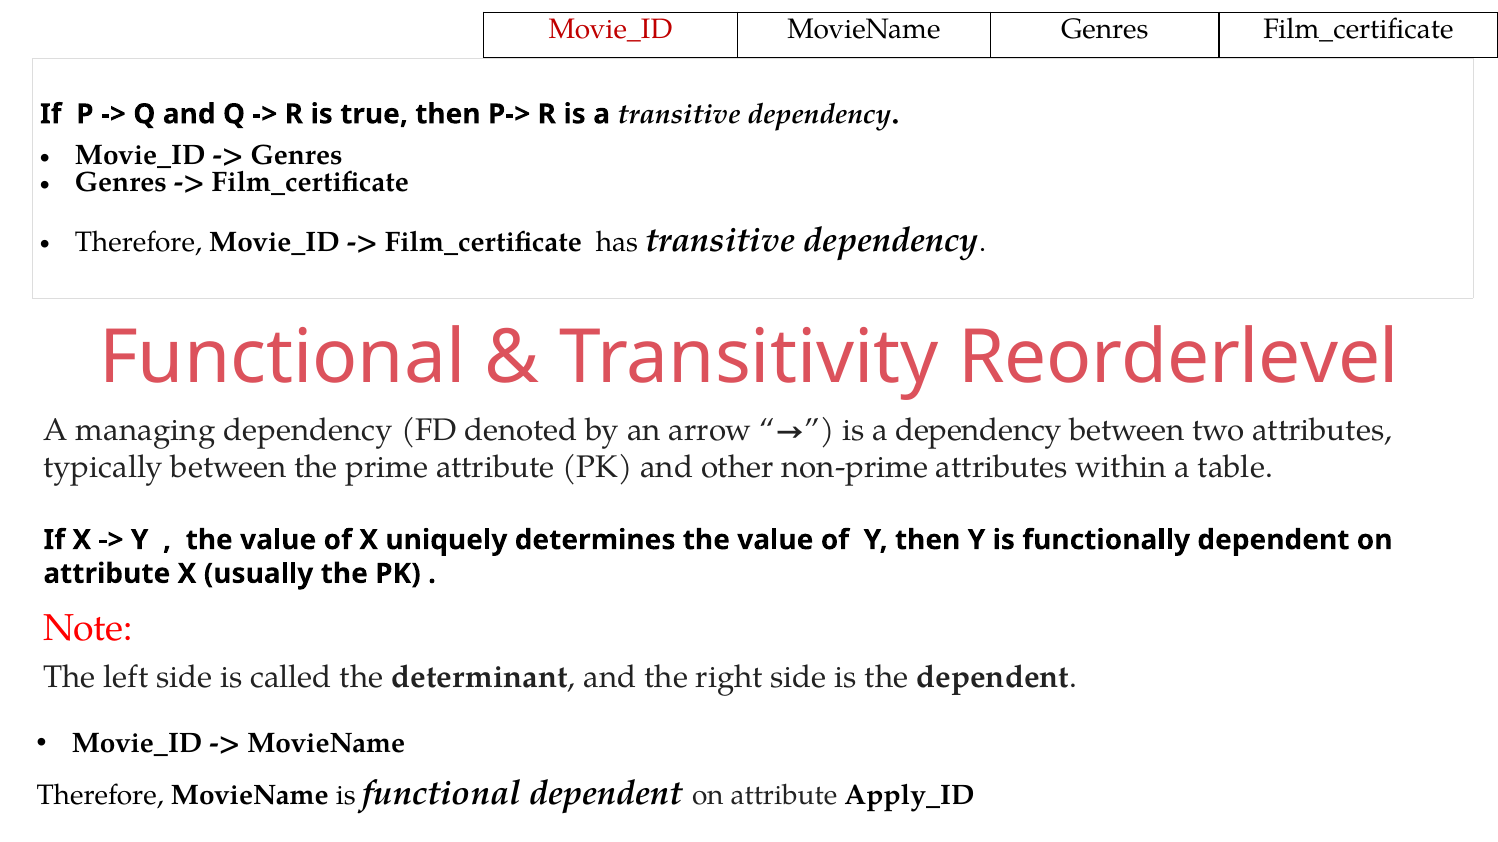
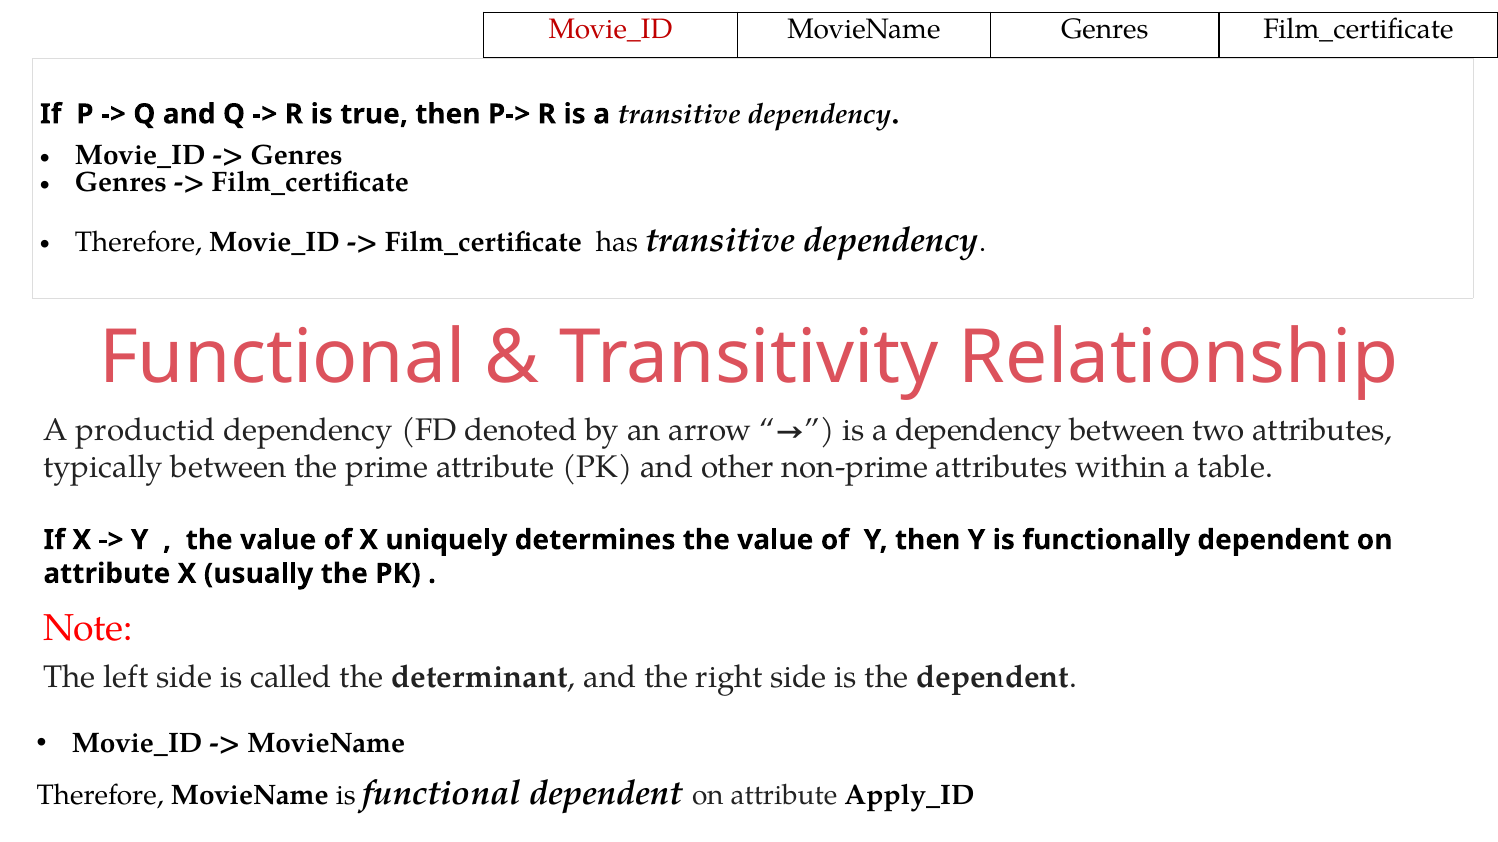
Reorderlevel: Reorderlevel -> Relationship
managing: managing -> productid
